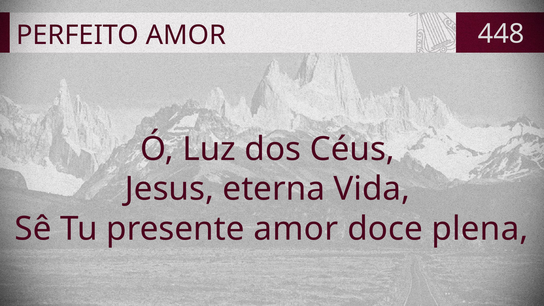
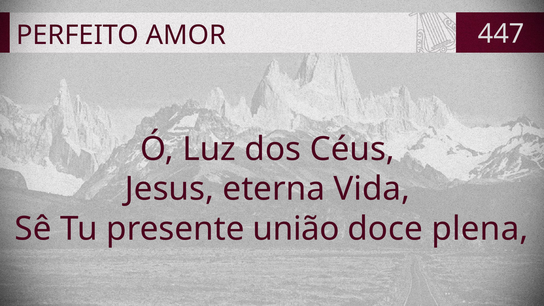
448: 448 -> 447
presente amor: amor -> união
